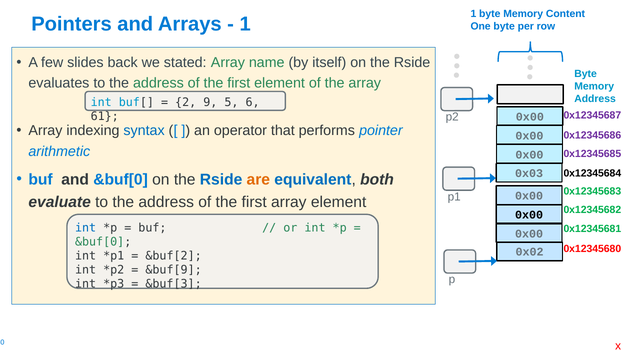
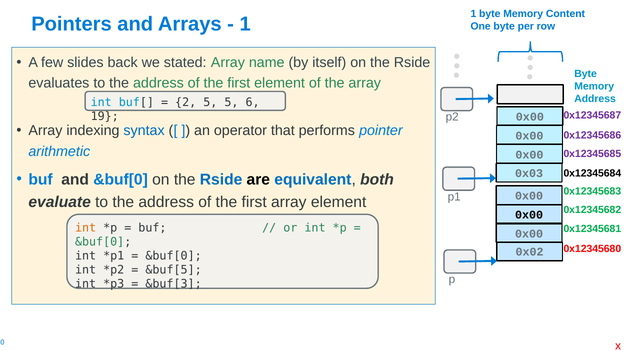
2 9: 9 -> 5
61: 61 -> 19
are colour: orange -> black
int at (86, 228) colour: blue -> orange
&buf[2 at (174, 256): &buf[2 -> &buf[0
&buf[9: &buf[9 -> &buf[5
